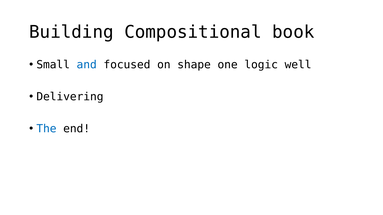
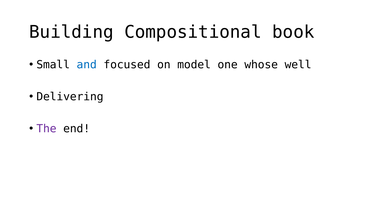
shape: shape -> model
logic: logic -> whose
The colour: blue -> purple
